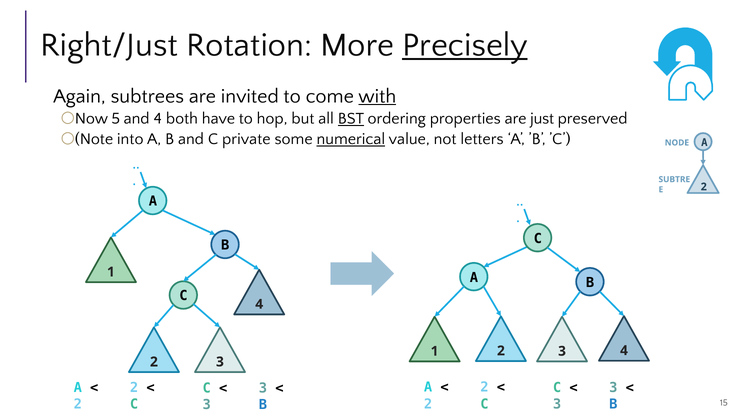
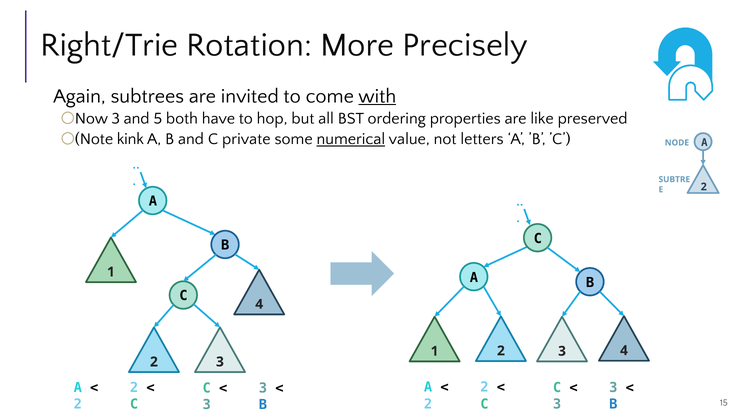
Right/Just: Right/Just -> Right/Trie
Precisely underline: present -> none
Now 5: 5 -> 3
and 4: 4 -> 5
BST underline: present -> none
just: just -> like
into: into -> kink
